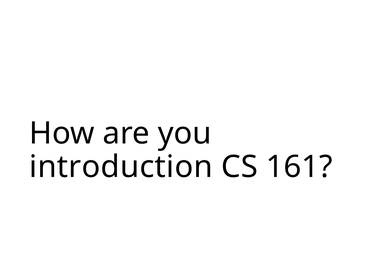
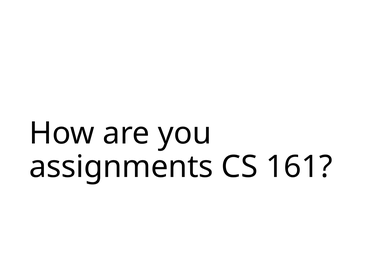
introduction: introduction -> assignments
